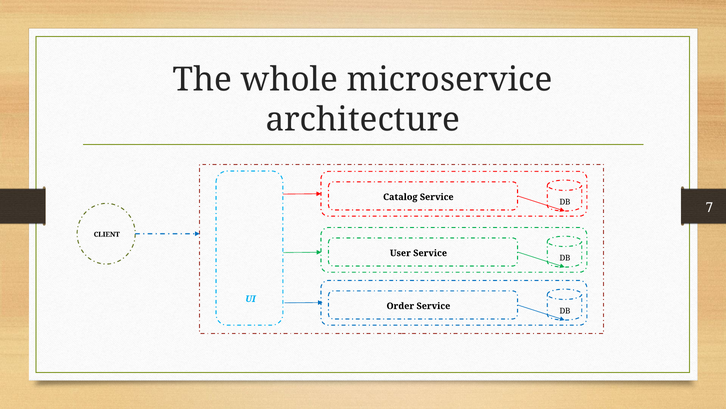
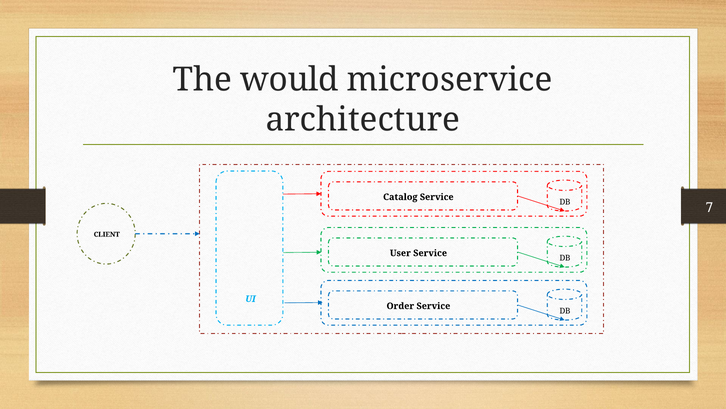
whole: whole -> would
